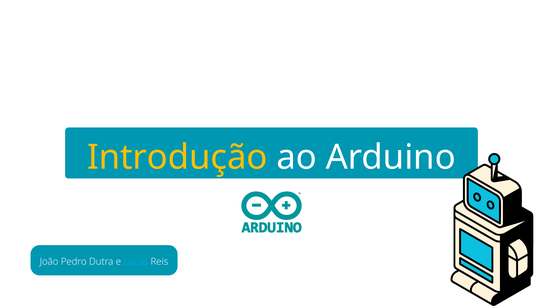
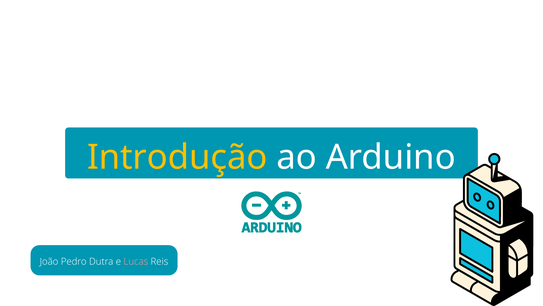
Lucas colour: light blue -> pink
